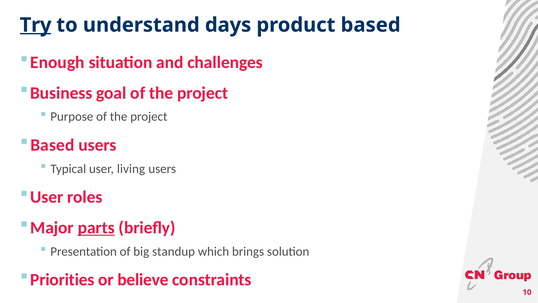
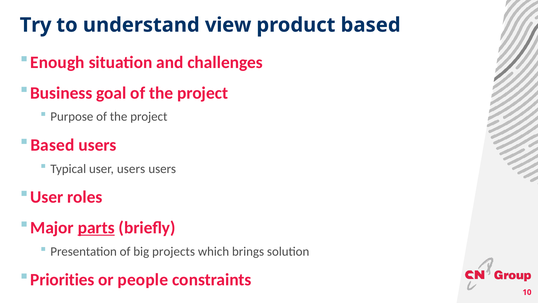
Try underline: present -> none
days: days -> view
user living: living -> users
standup: standup -> projects
believe: believe -> people
